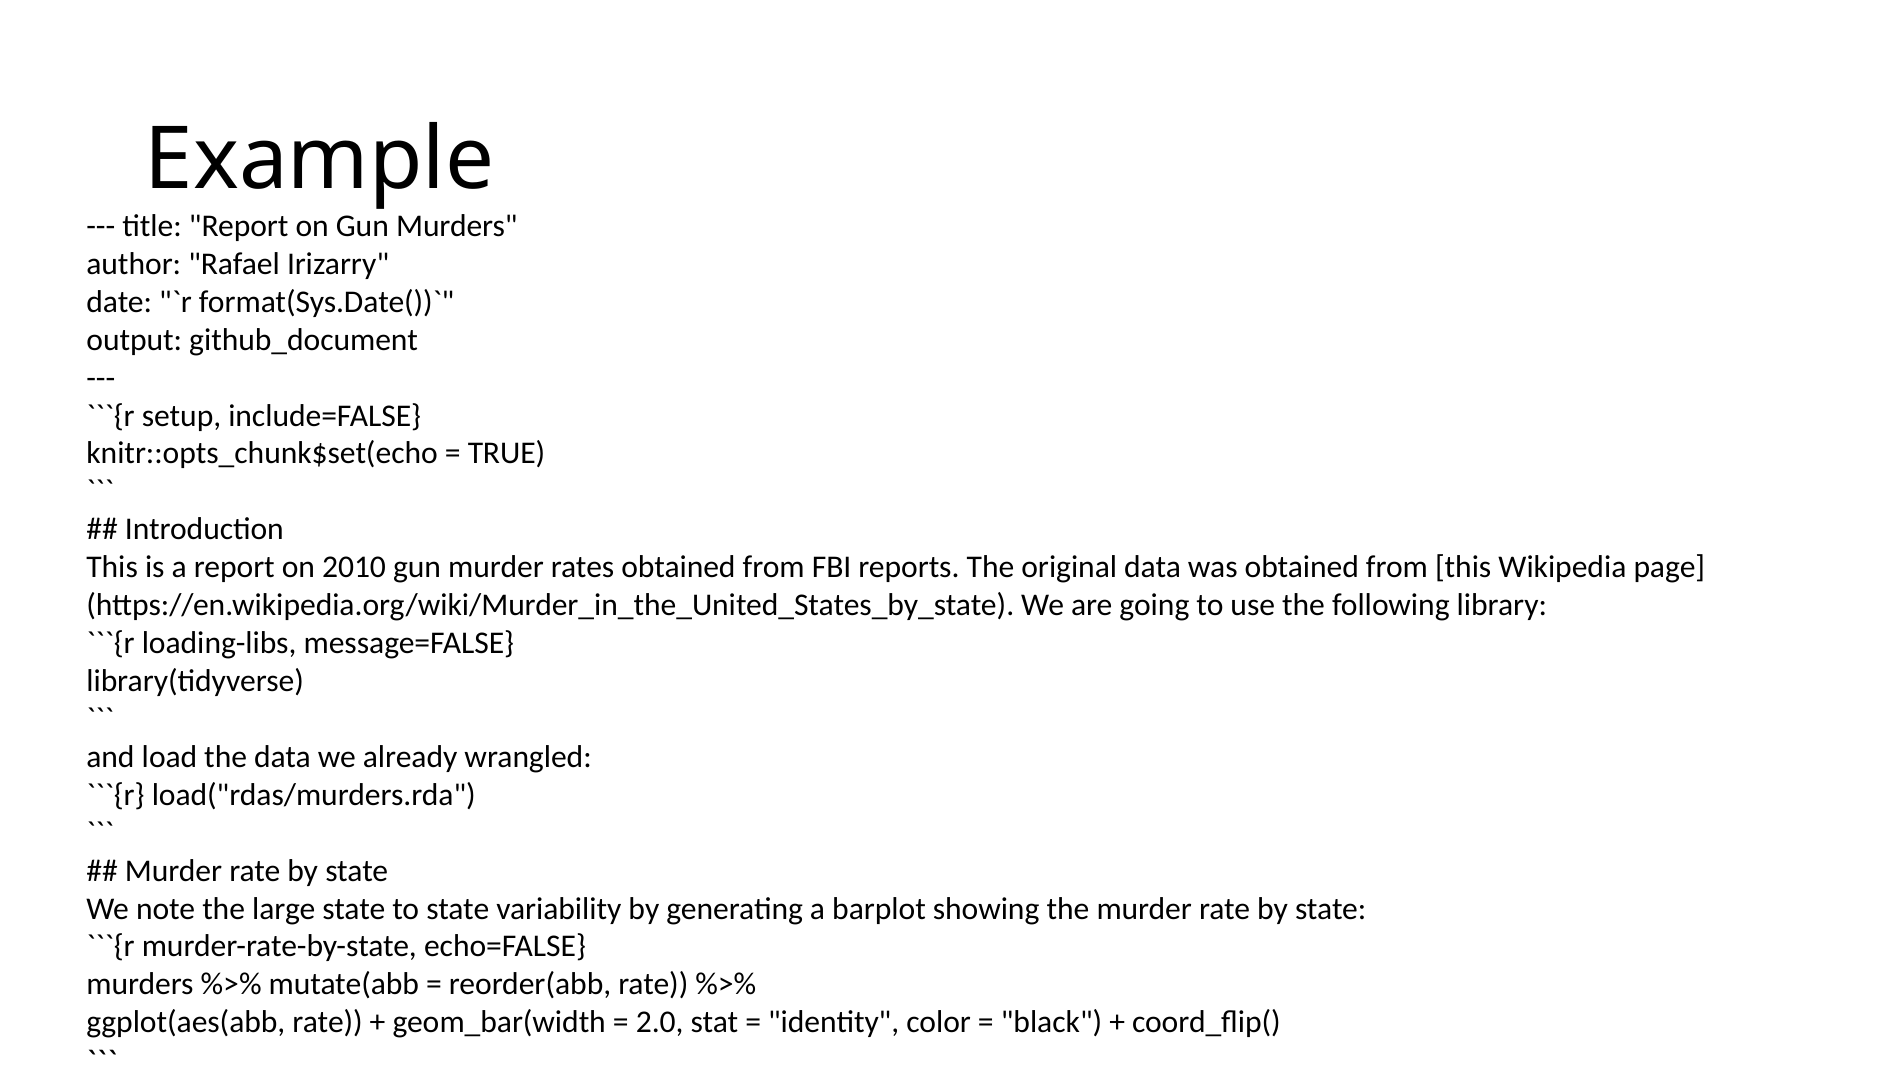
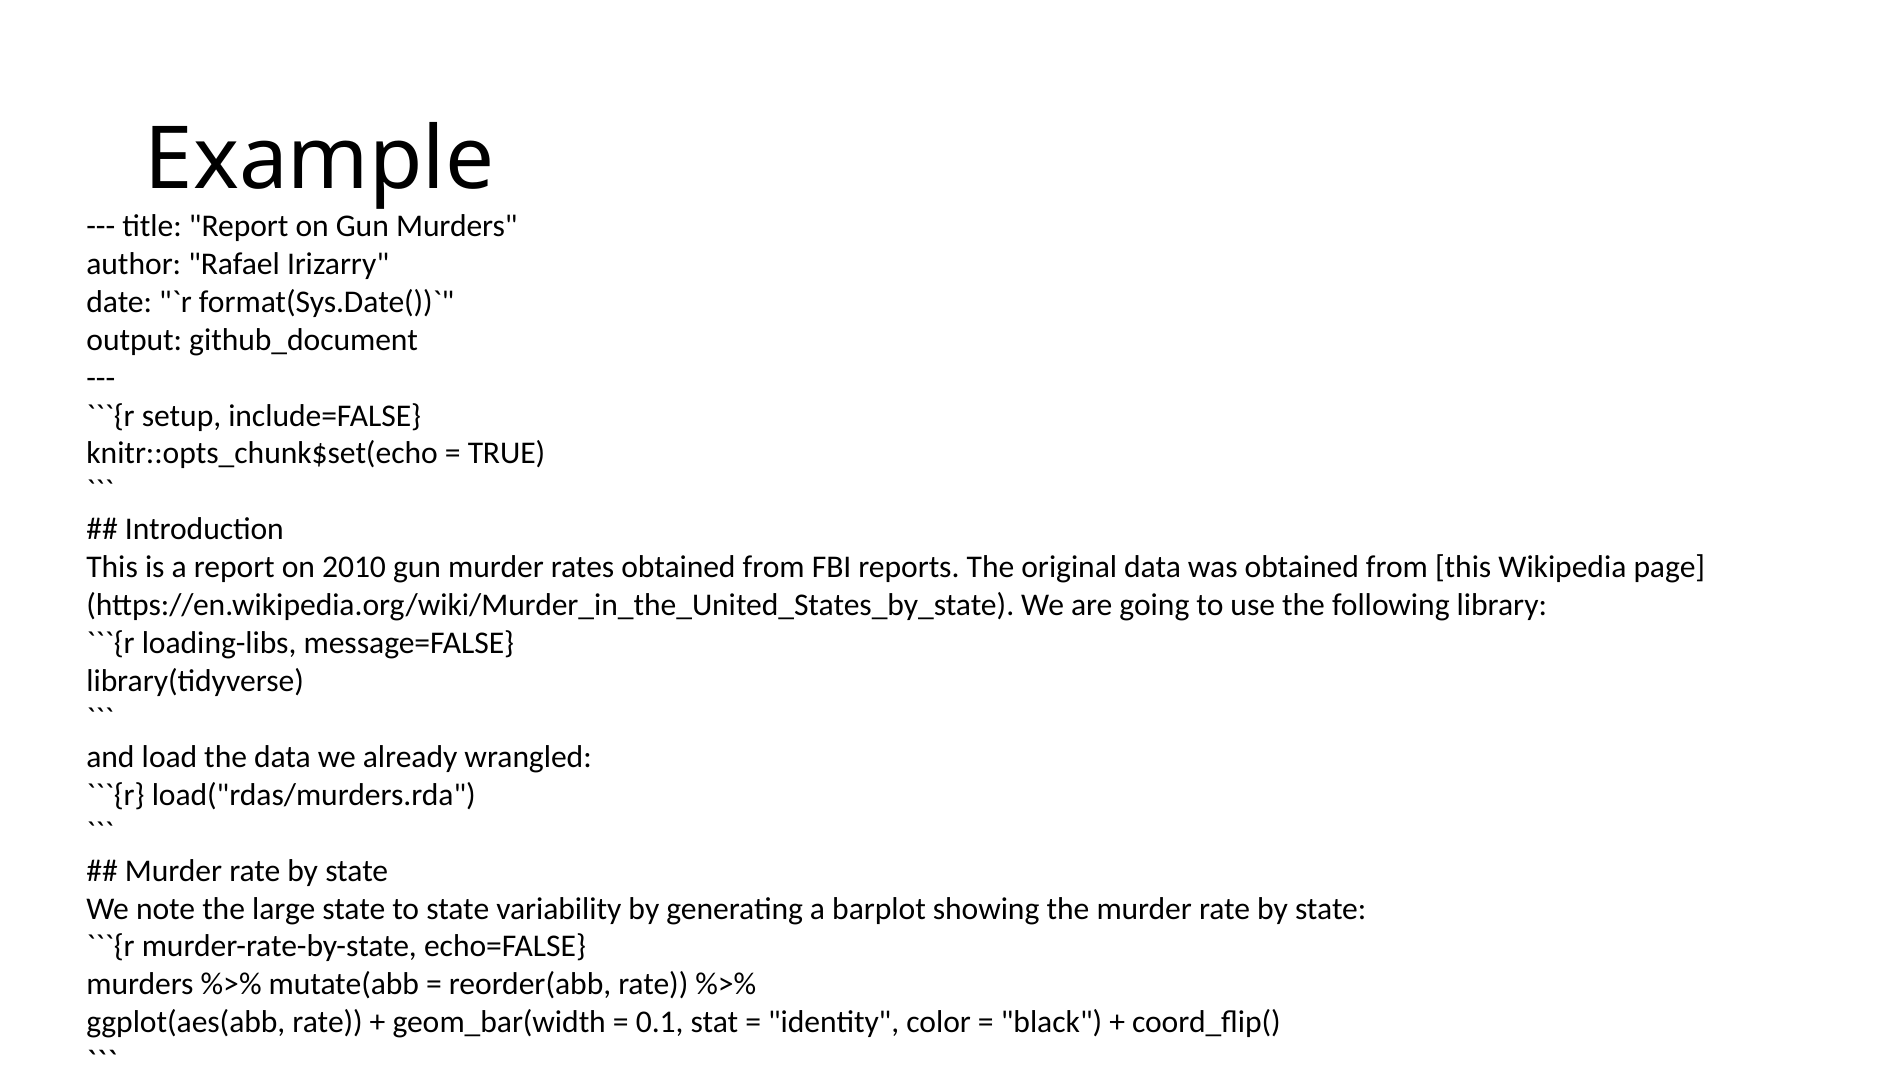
2.0: 2.0 -> 0.1
